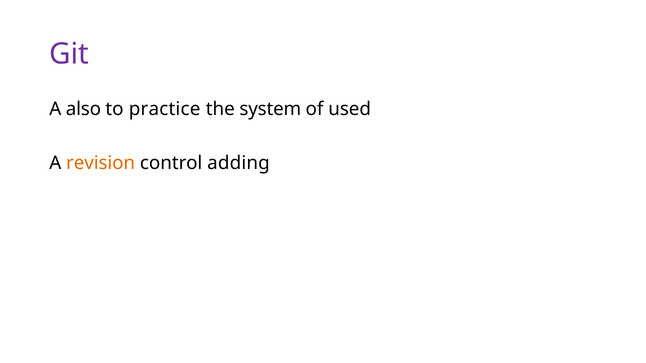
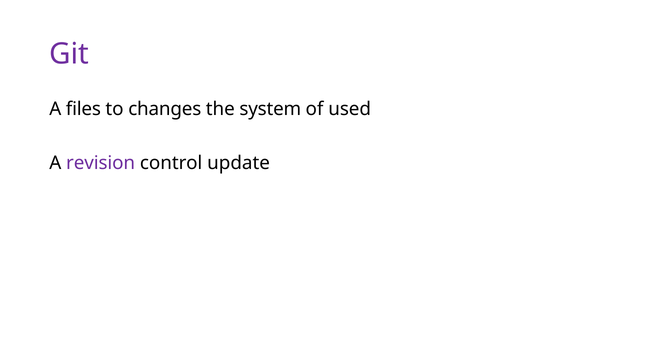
also: also -> files
practice: practice -> changes
revision colour: orange -> purple
adding: adding -> update
